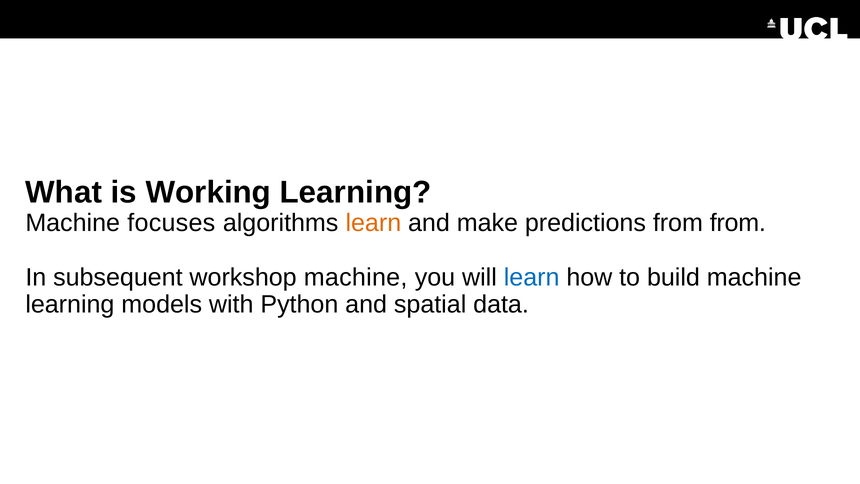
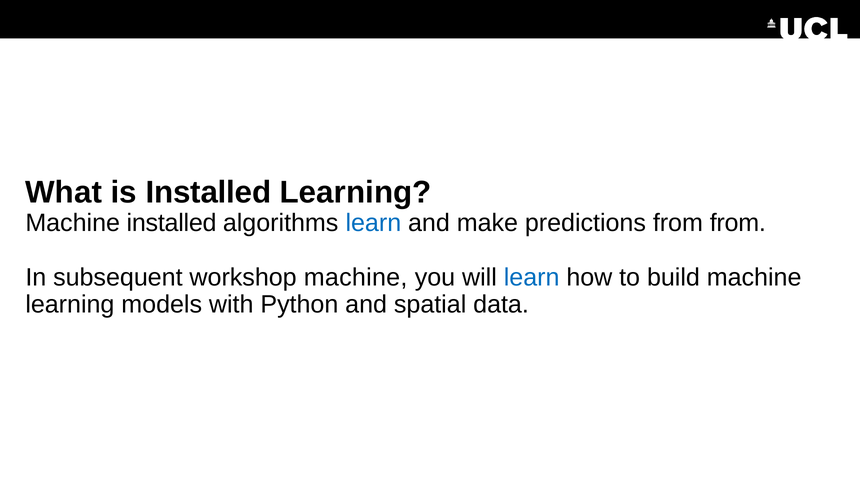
is Working: Working -> Installed
Machine focuses: focuses -> installed
learn at (373, 223) colour: orange -> blue
